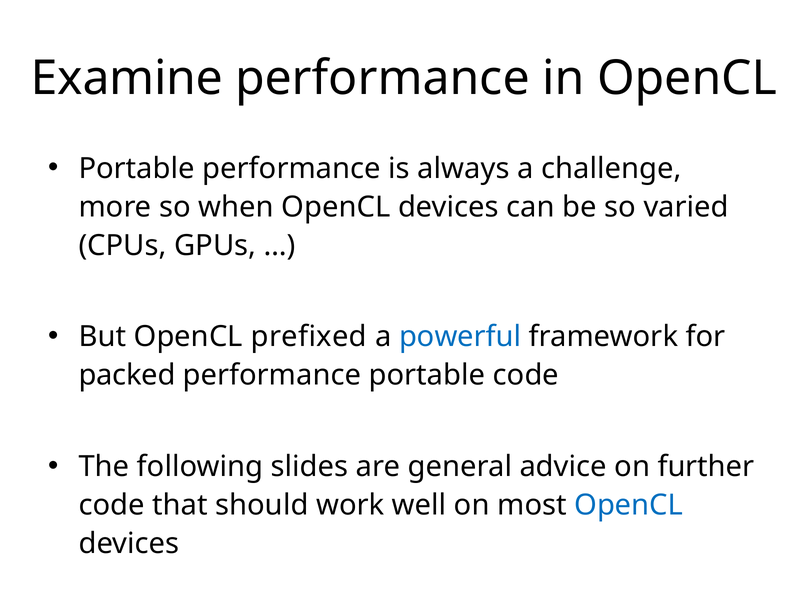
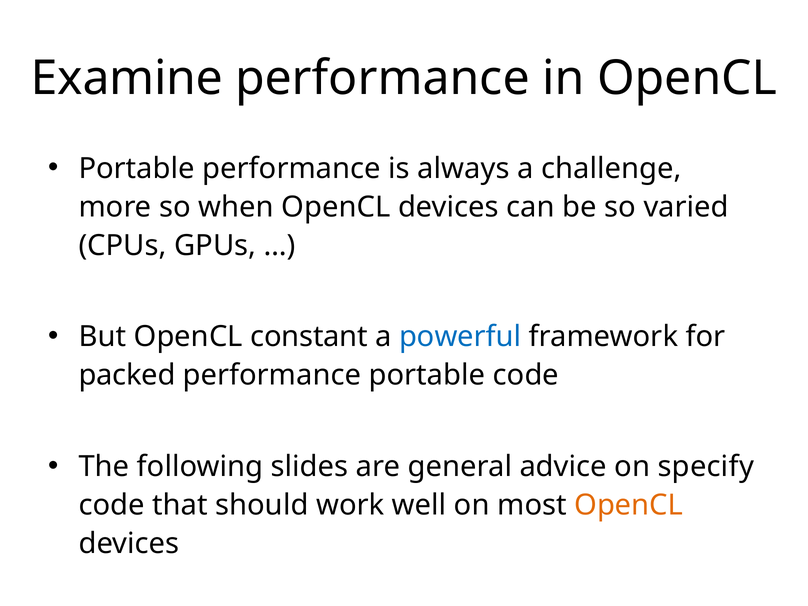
prefixed: prefixed -> constant
further: further -> specify
OpenCL at (629, 505) colour: blue -> orange
